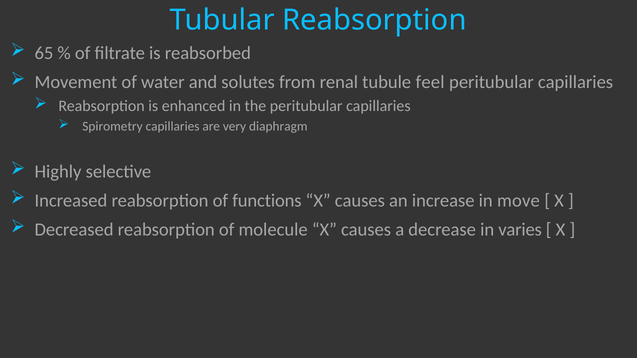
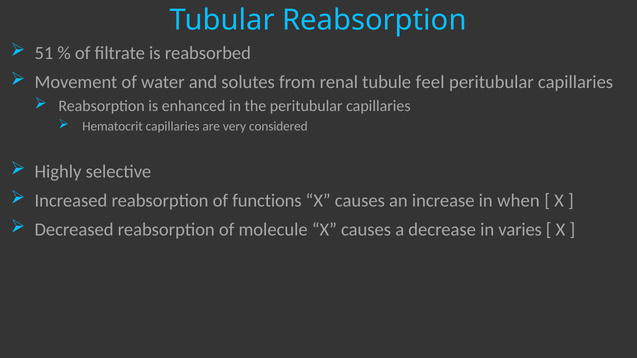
65: 65 -> 51
Spirometry: Spirometry -> Hematocrit
diaphragm: diaphragm -> considered
move: move -> when
